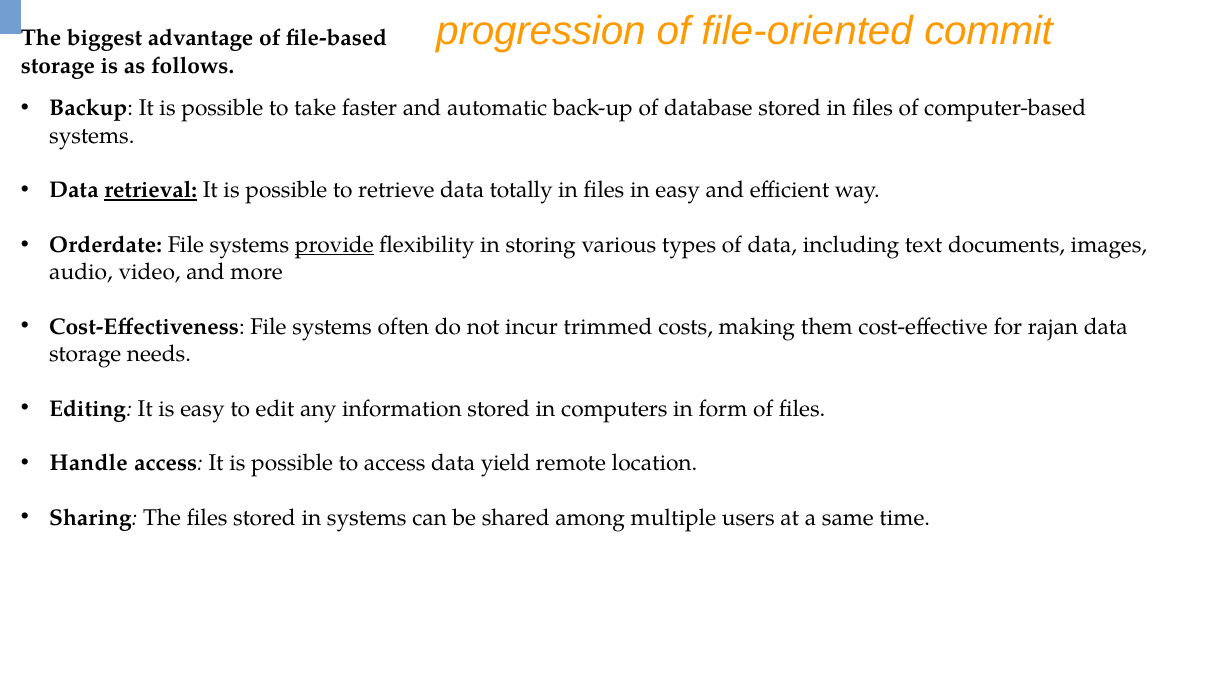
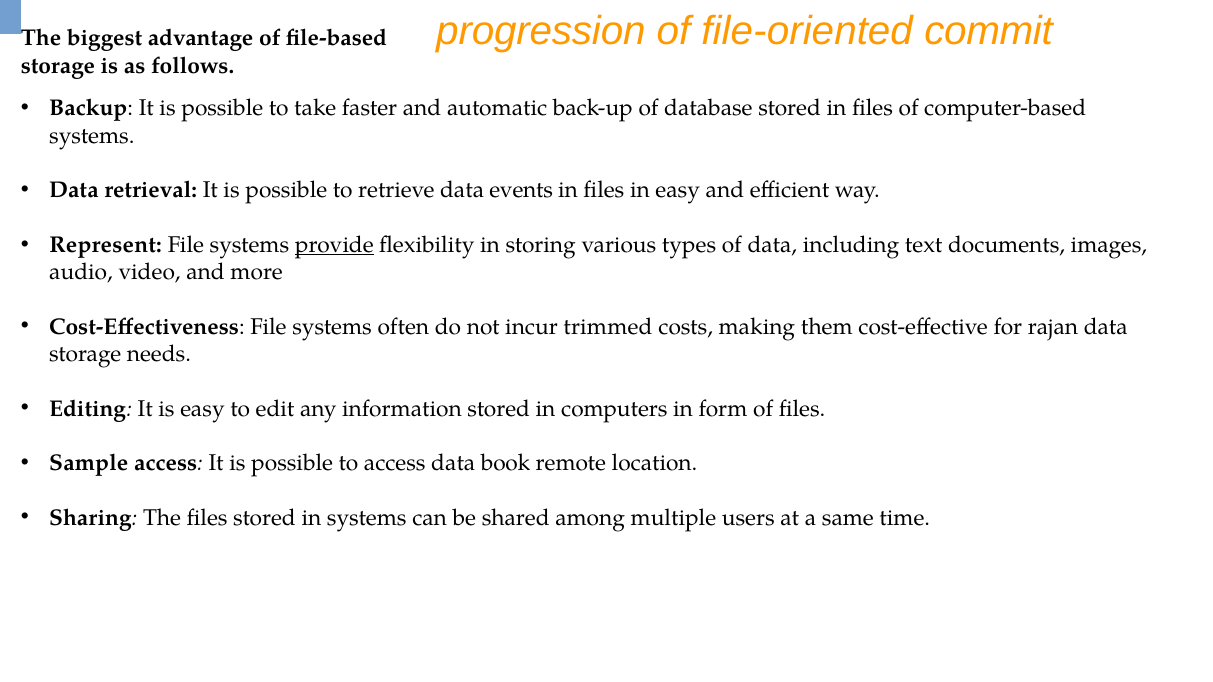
retrieval underline: present -> none
totally: totally -> events
Orderdate: Orderdate -> Represent
Handle: Handle -> Sample
yield: yield -> book
